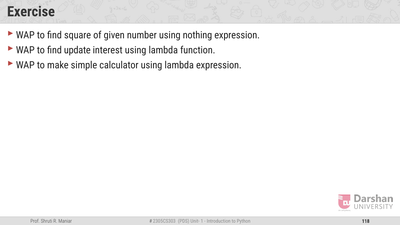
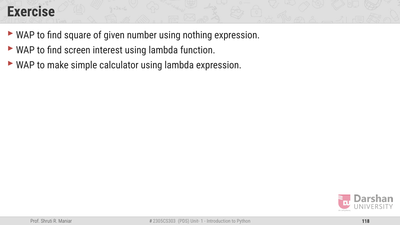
update: update -> screen
